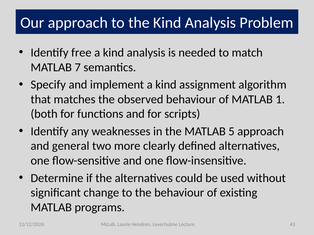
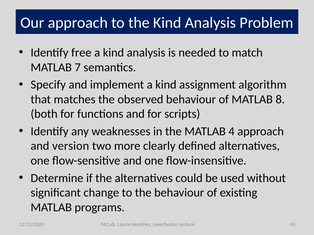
1: 1 -> 8
5: 5 -> 4
general: general -> version
